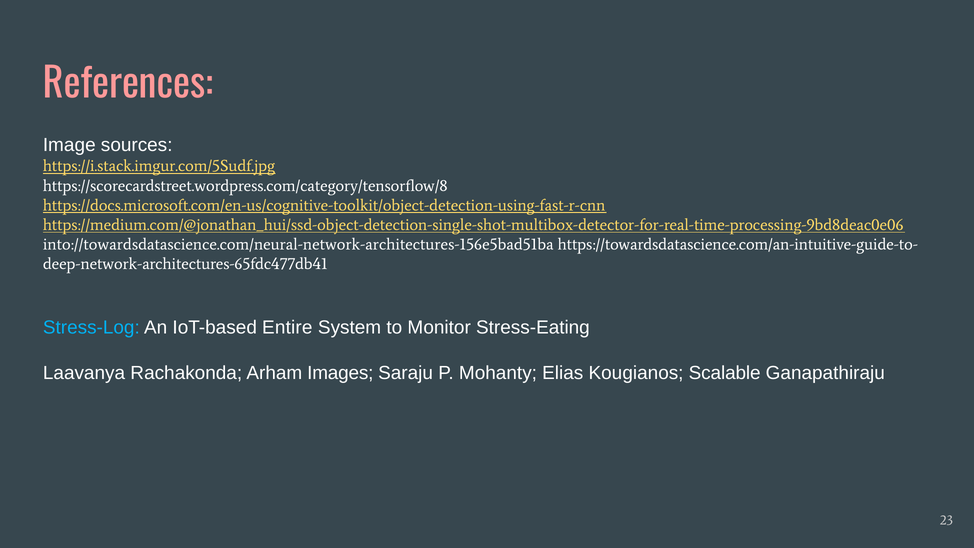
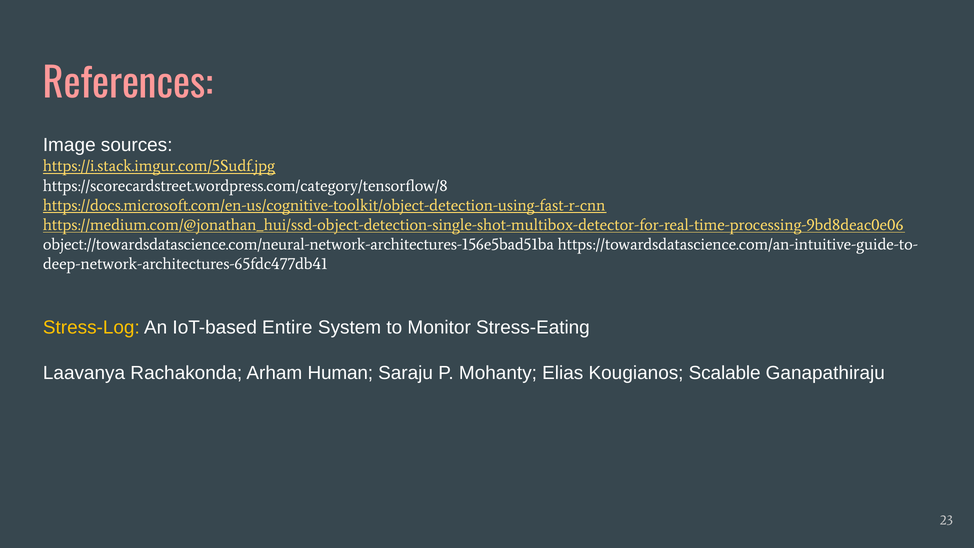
into://towardsdatascience.com/neural-network-architectures-156e5bad51ba: into://towardsdatascience.com/neural-network-architectures-156e5bad51ba -> object://towardsdatascience.com/neural-network-architectures-156e5bad51ba
Stress-Log colour: light blue -> yellow
Images: Images -> Human
